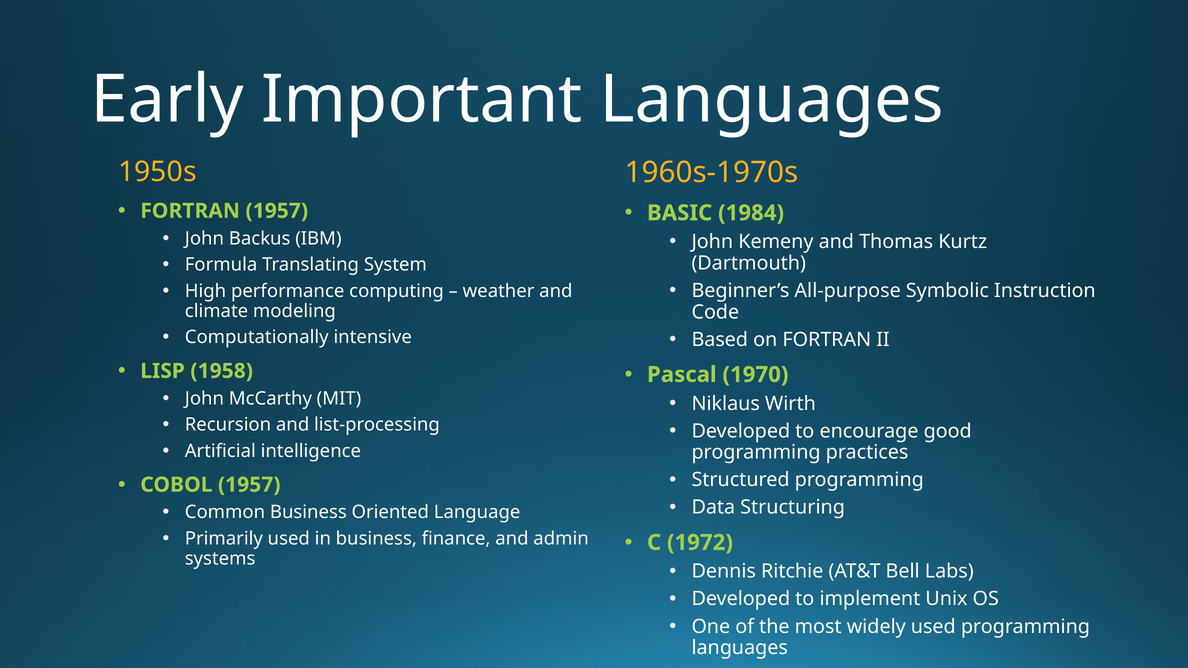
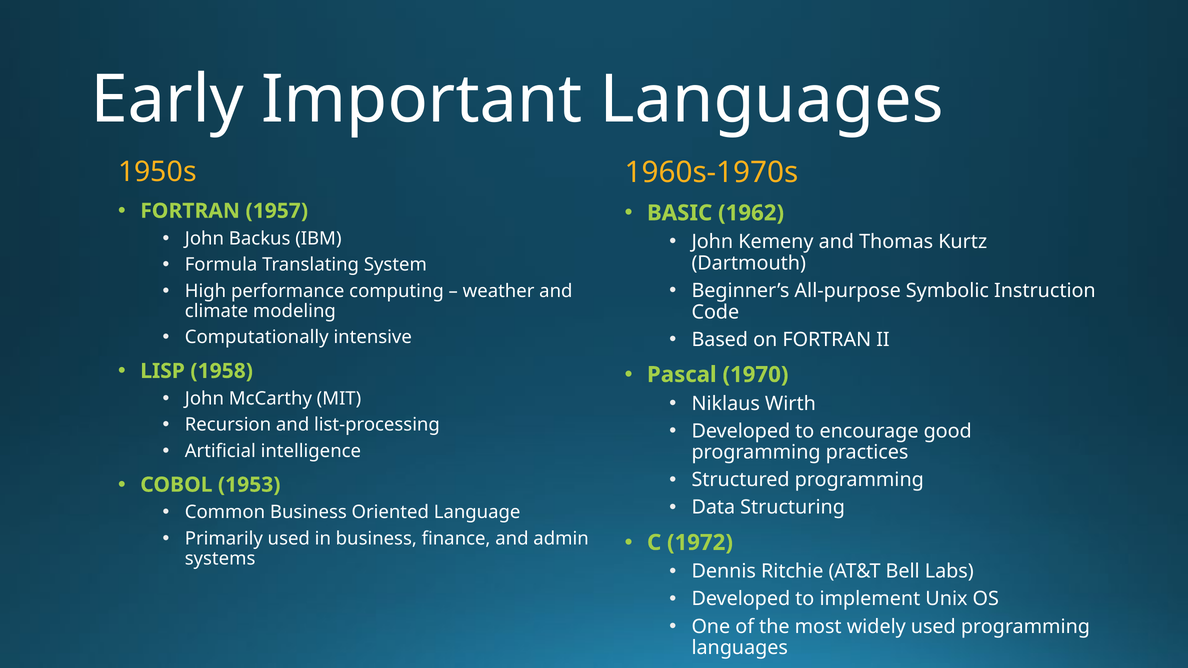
1984: 1984 -> 1962
COBOL 1957: 1957 -> 1953
